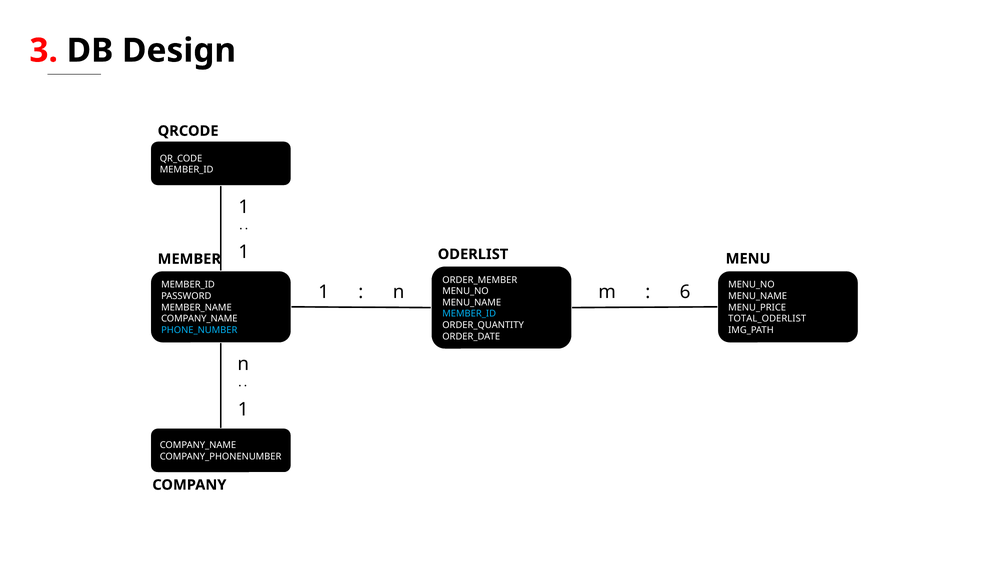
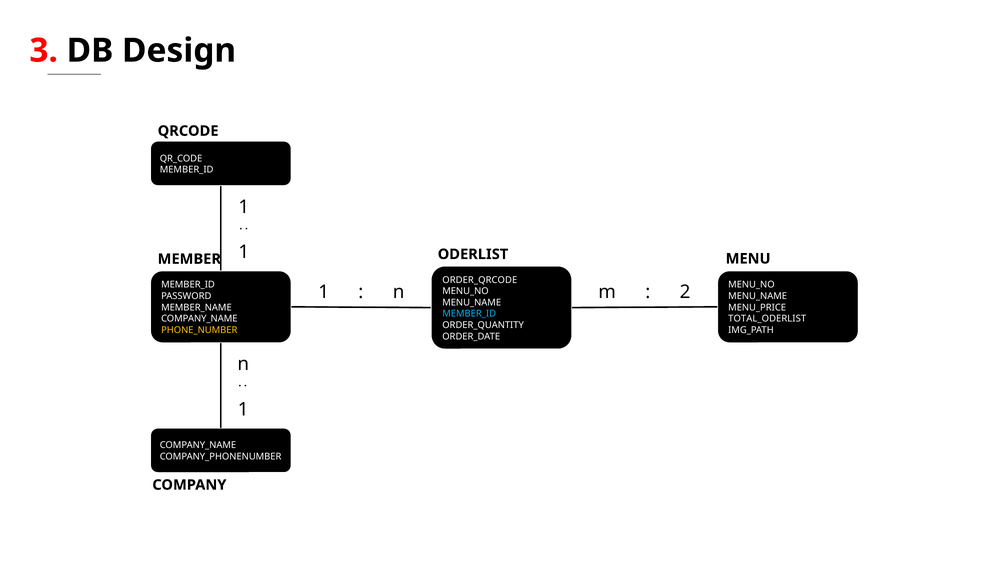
ORDER_MEMBER: ORDER_MEMBER -> ORDER_QRCODE
6: 6 -> 2
PHONE_NUMBER colour: light blue -> yellow
